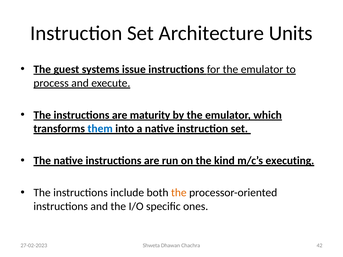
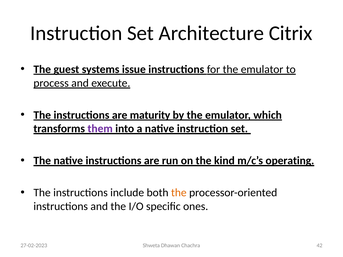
Units: Units -> Citrix
them colour: blue -> purple
executing: executing -> operating
